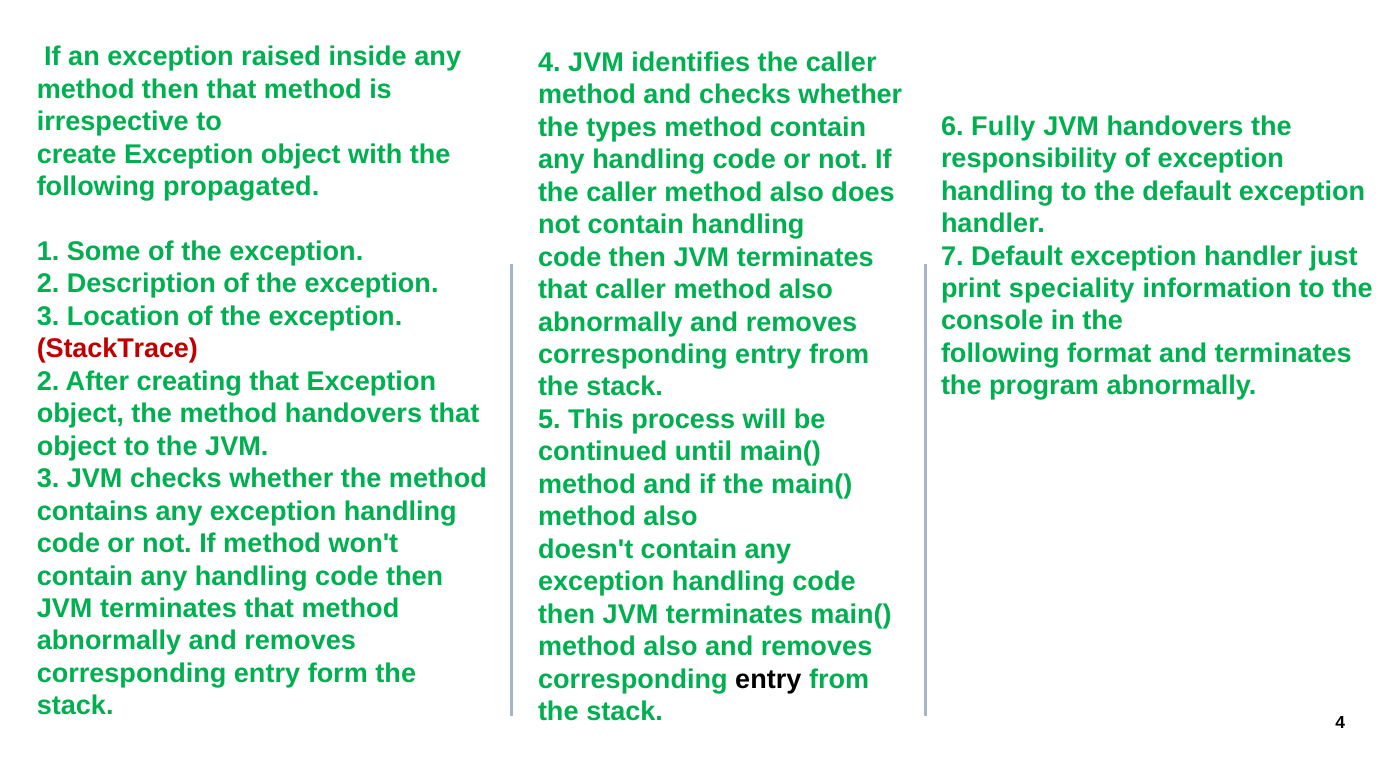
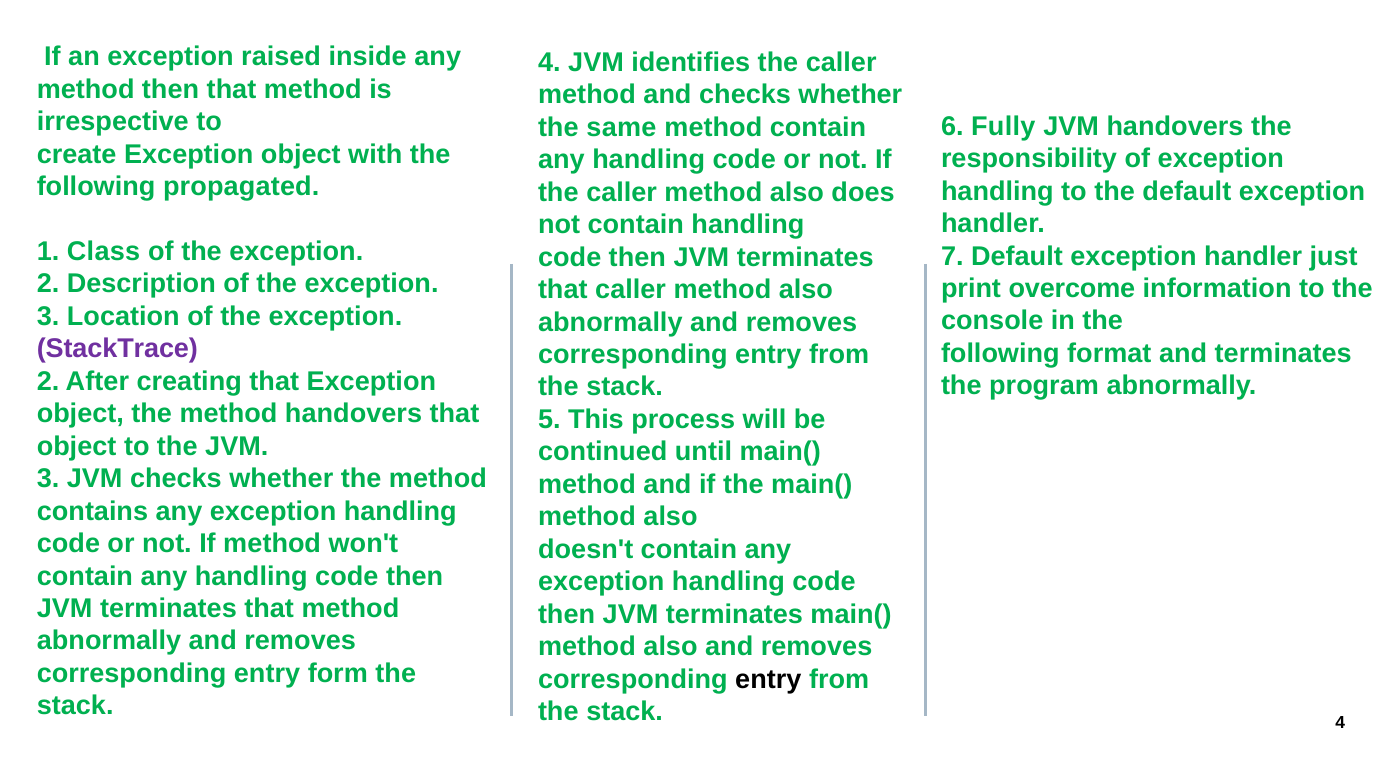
types: types -> same
Some: Some -> Class
speciality: speciality -> overcome
StackTrace colour: red -> purple
